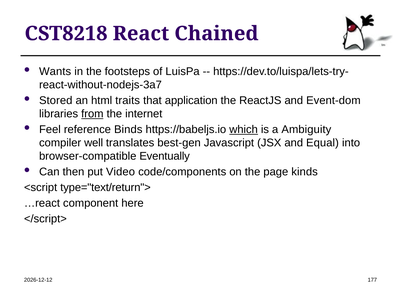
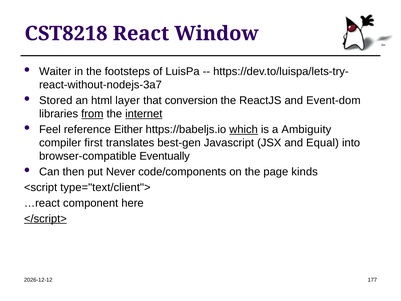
Chained: Chained -> Window
Wants: Wants -> Waiter
traits: traits -> layer
application: application -> conversion
internet underline: none -> present
Binds: Binds -> Either
well: well -> first
Video: Video -> Never
type="text/return">: type="text/return"> -> type="text/client">
</script> underline: none -> present
